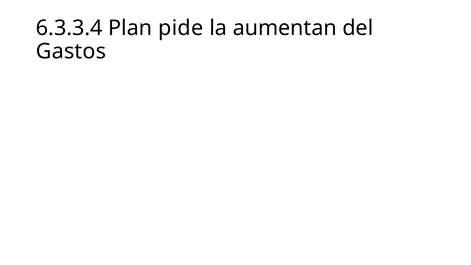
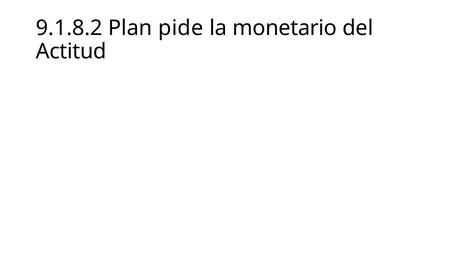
6.3.3.4: 6.3.3.4 -> 9.1.8.2
aumentan: aumentan -> monetario
Gastos: Gastos -> Actitud
